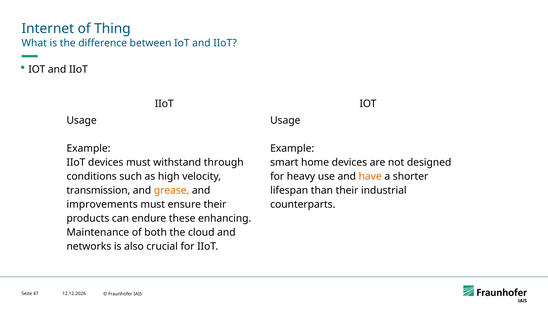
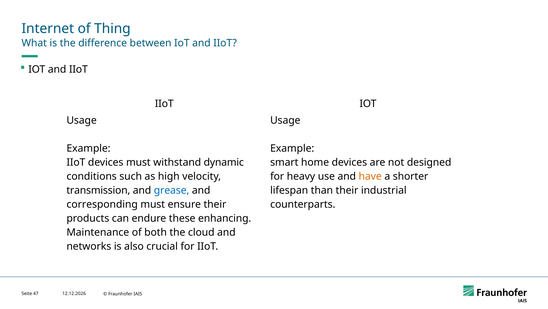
through: through -> dynamic
grease colour: orange -> blue
improvements: improvements -> corresponding
